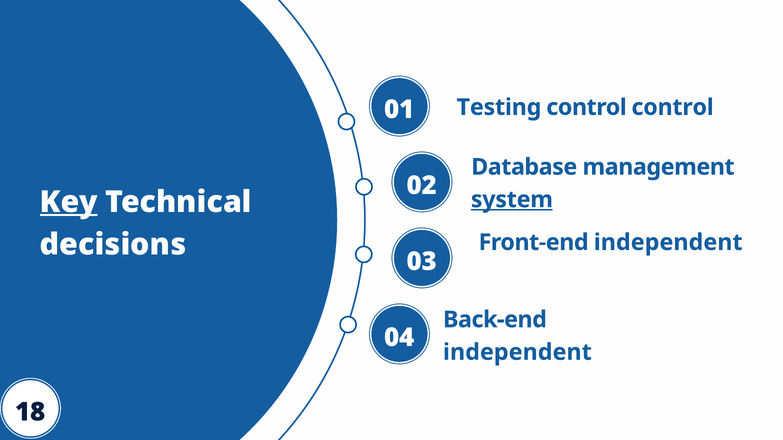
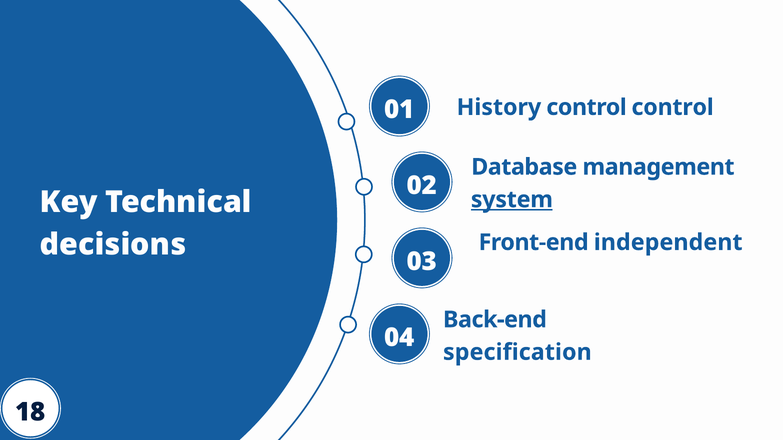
Testing: Testing -> History
Key underline: present -> none
independent at (517, 353): independent -> specification
